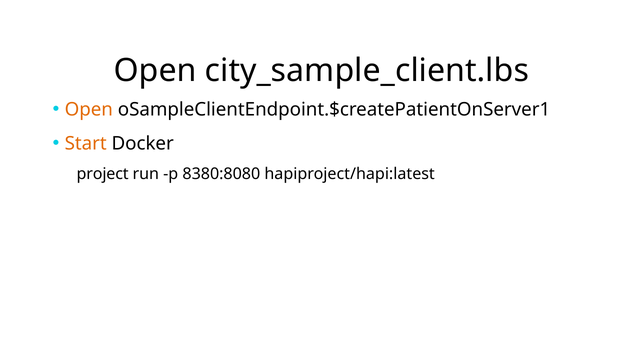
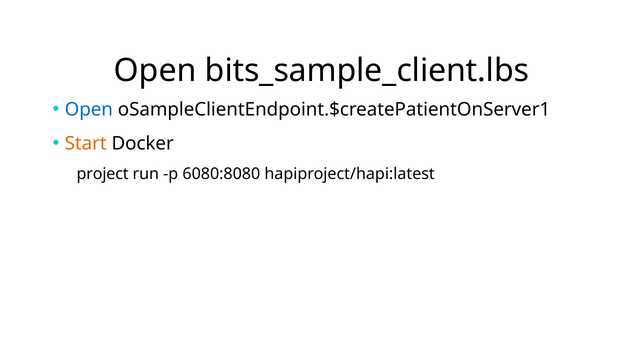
city_sample_client.lbs: city_sample_client.lbs -> bits_sample_client.lbs
Open at (89, 109) colour: orange -> blue
8380:8080: 8380:8080 -> 6080:8080
